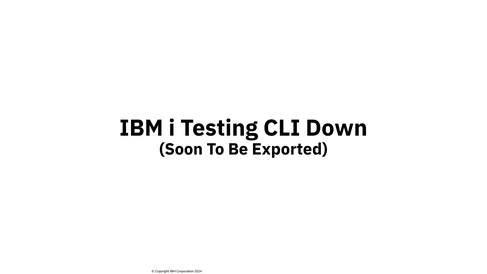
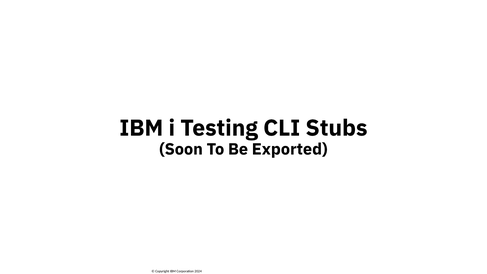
Down: Down -> Stubs
